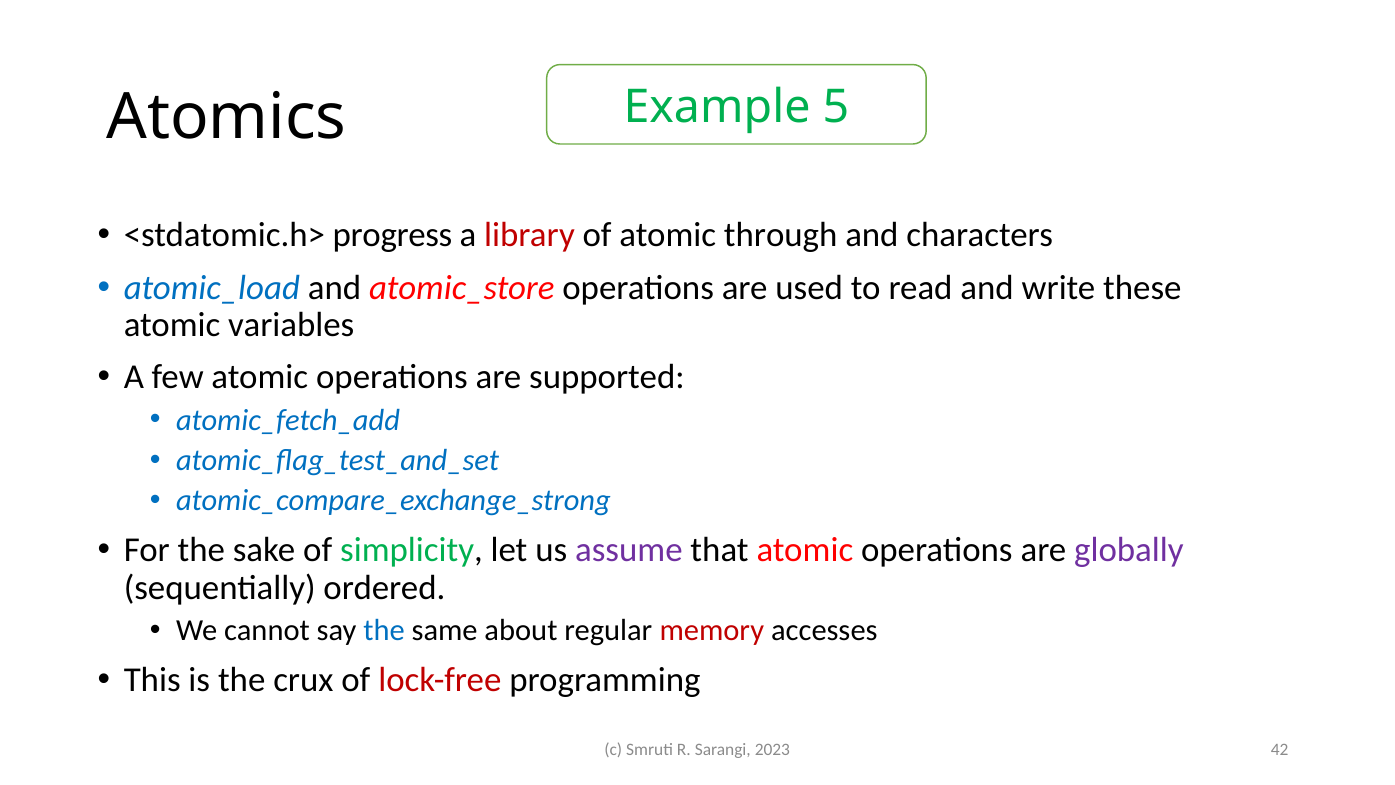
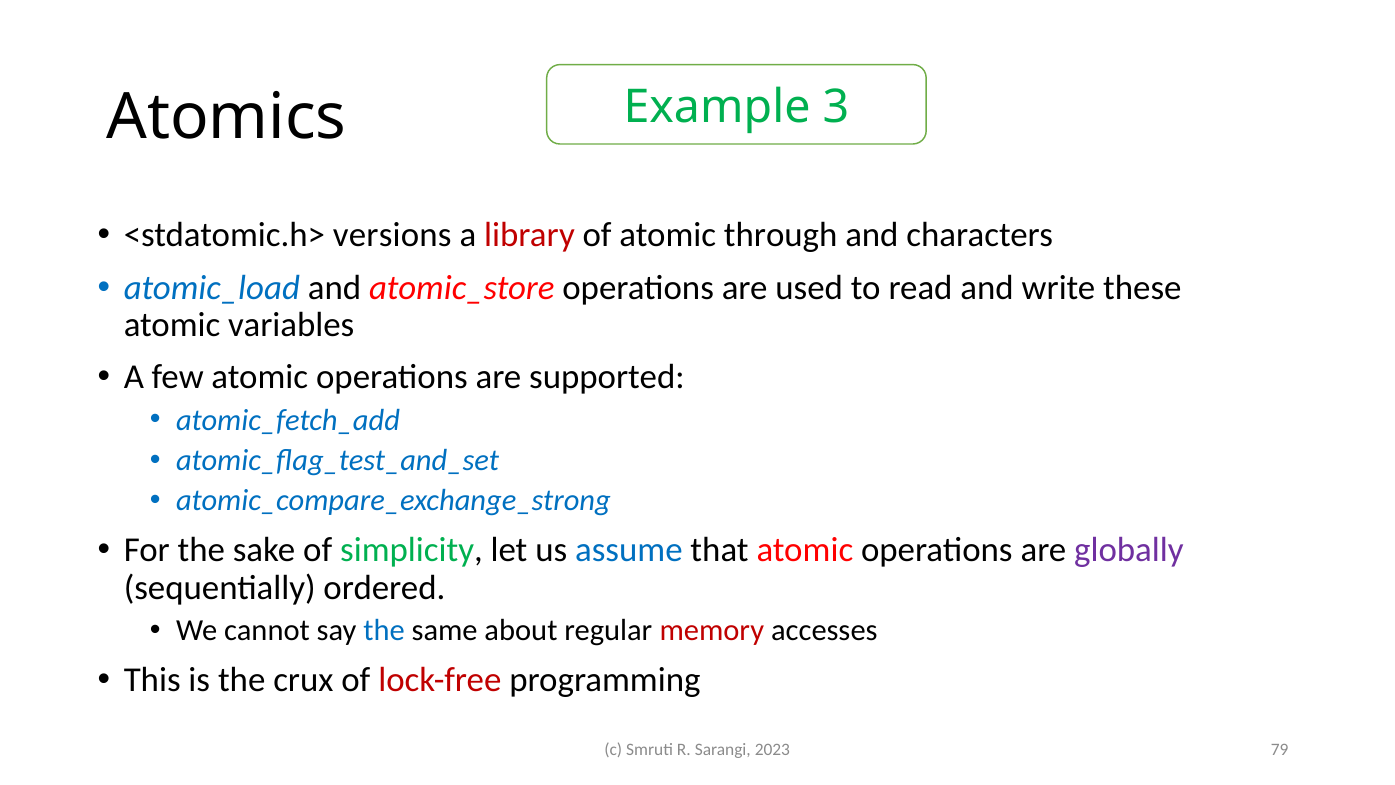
5: 5 -> 3
progress: progress -> versions
assume colour: purple -> blue
42: 42 -> 79
